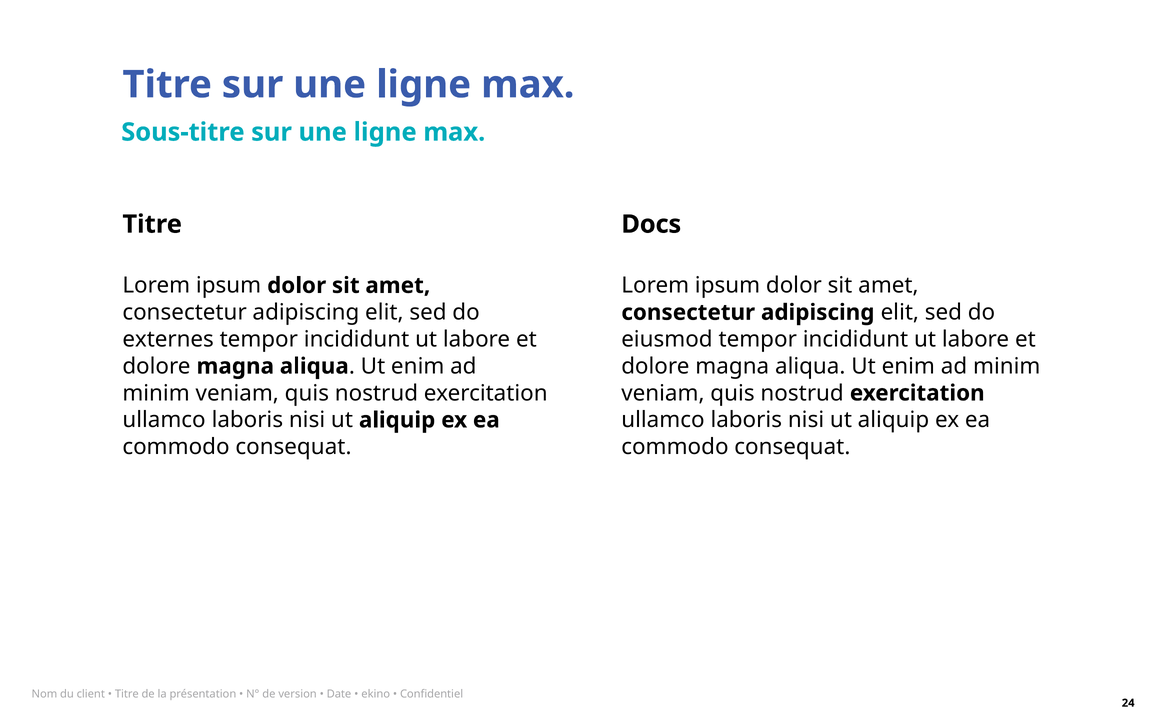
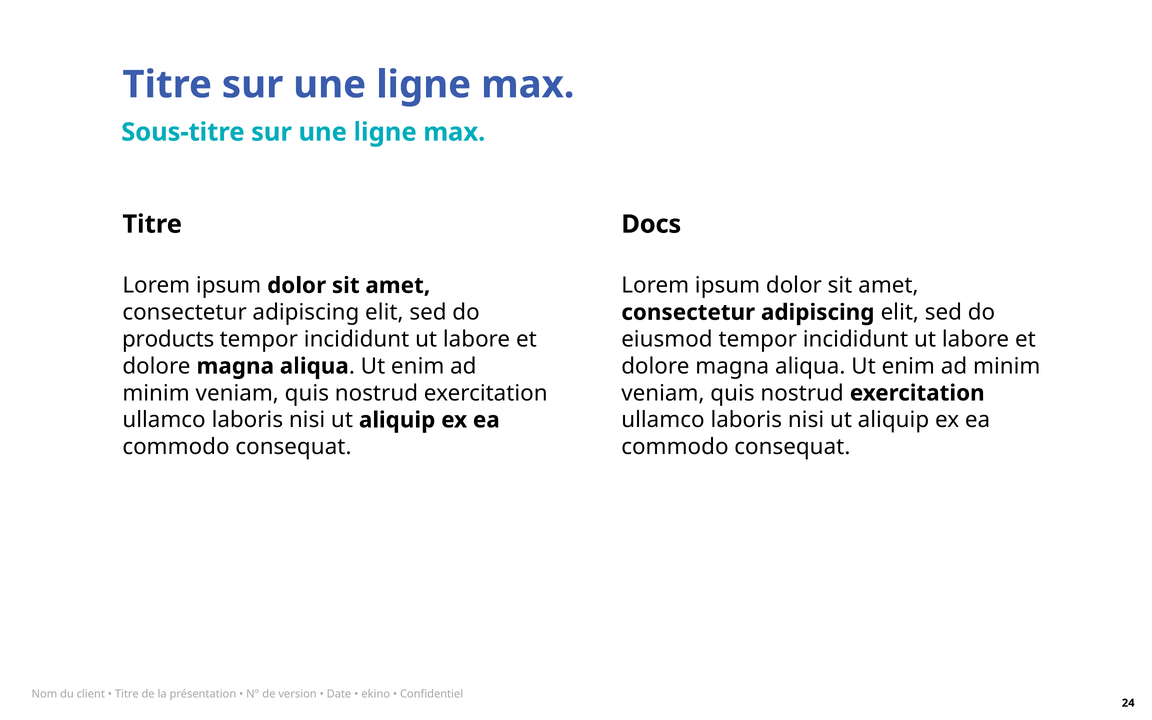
externes: externes -> products
